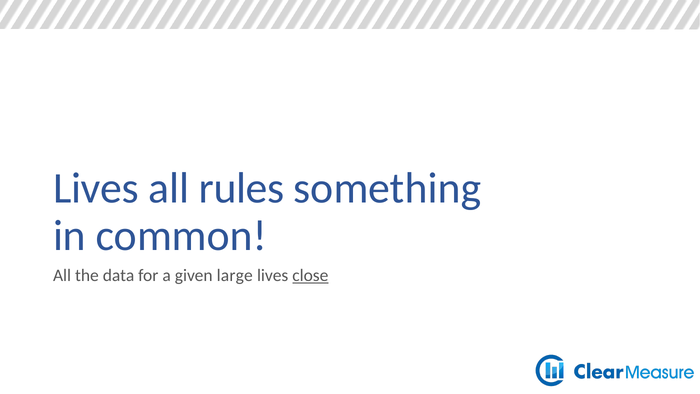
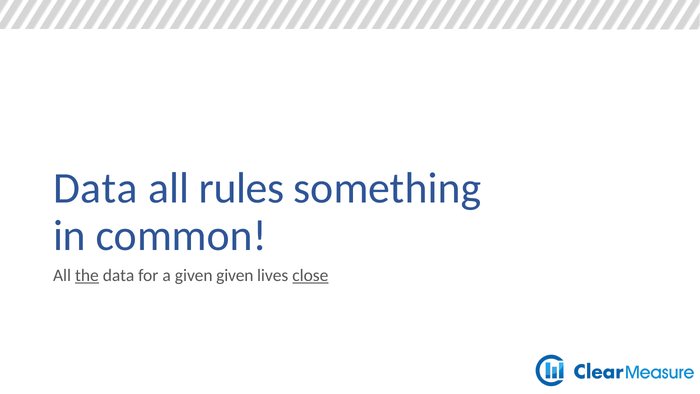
Lives at (96, 188): Lives -> Data
the underline: none -> present
given large: large -> given
